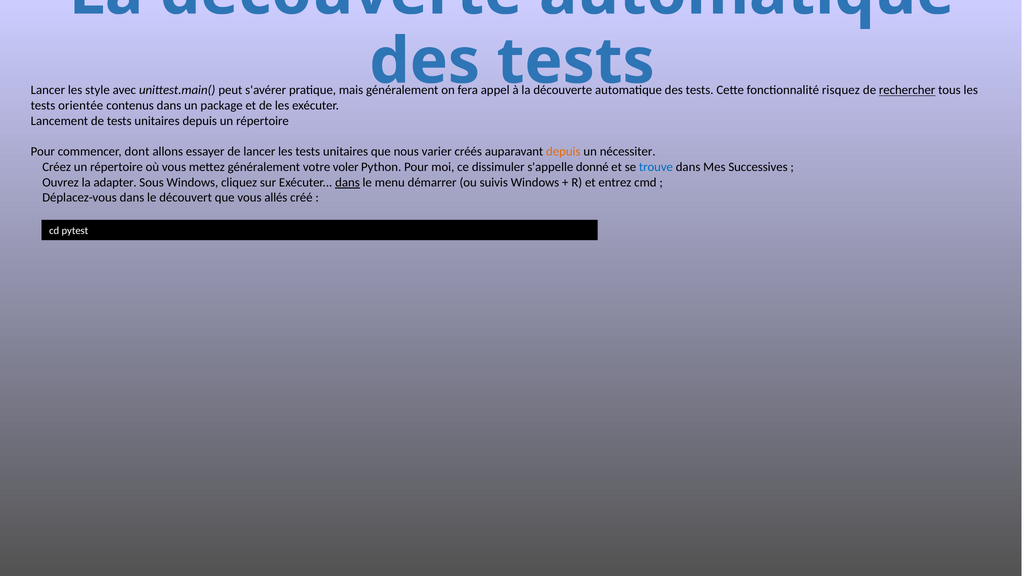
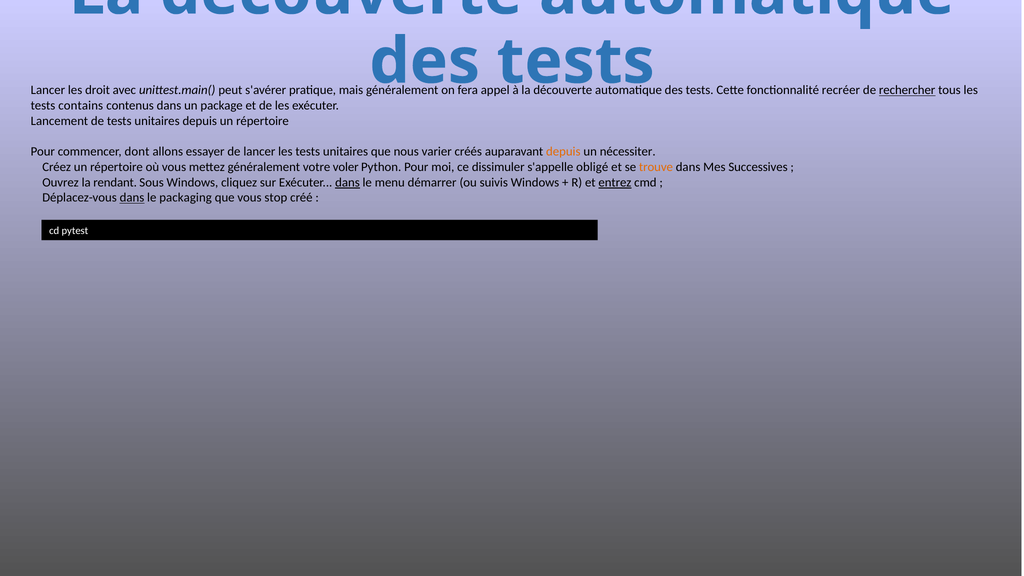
style: style -> droit
risquez: risquez -> recréer
orientée: orientée -> contains
donné: donné -> obligé
trouve colour: blue -> orange
adapter: adapter -> rendant
entrez underline: none -> present
dans at (132, 198) underline: none -> present
découvert: découvert -> packaging
allés: allés -> stop
